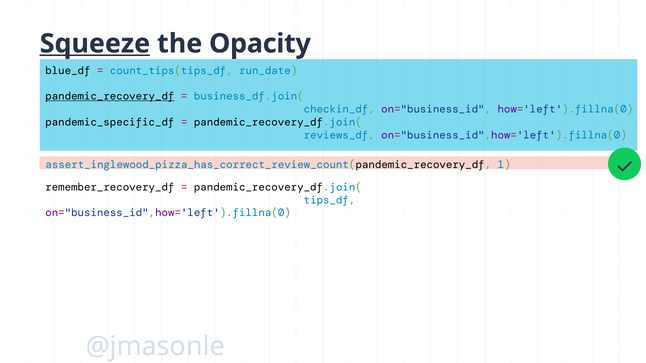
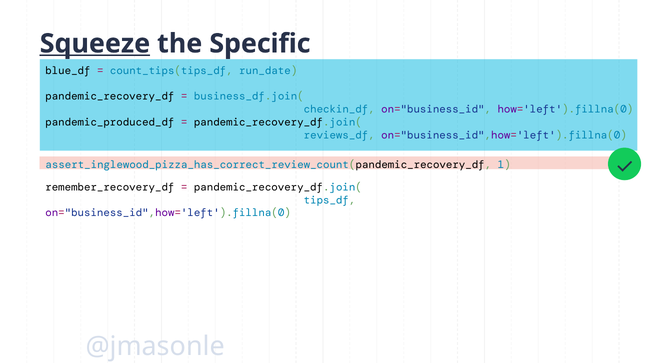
Opacity: Opacity -> Specific
pandemic_recovery_df underline: present -> none
pandemic_specific_df: pandemic_specific_df -> pandemic_produced_df
